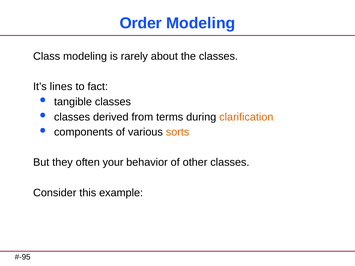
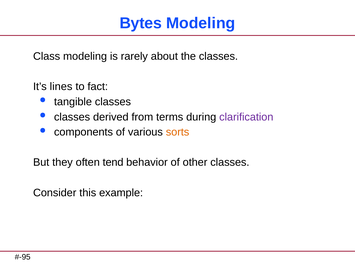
Order: Order -> Bytes
clarification colour: orange -> purple
your: your -> tend
